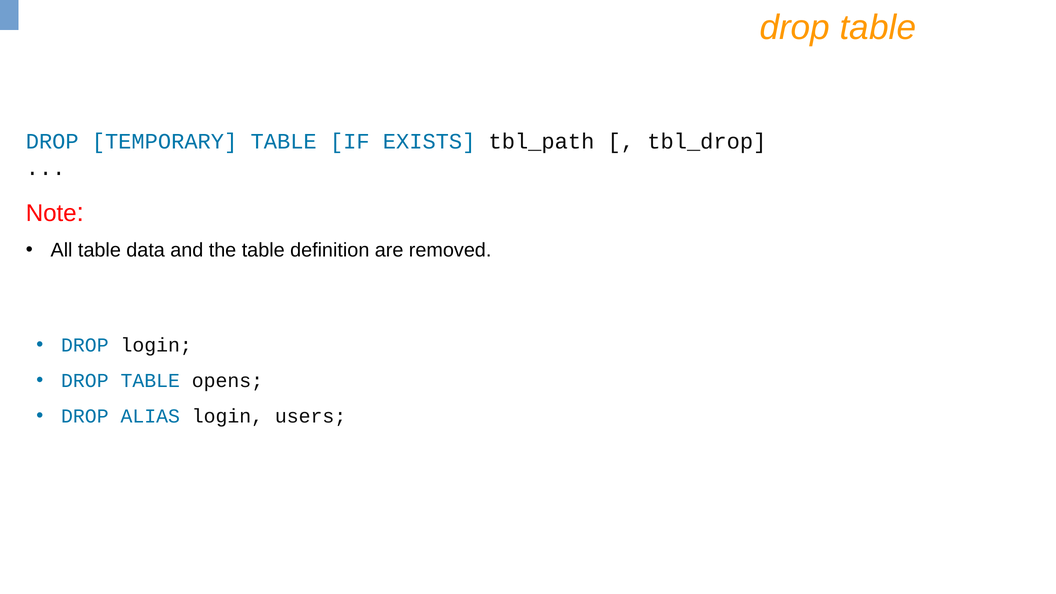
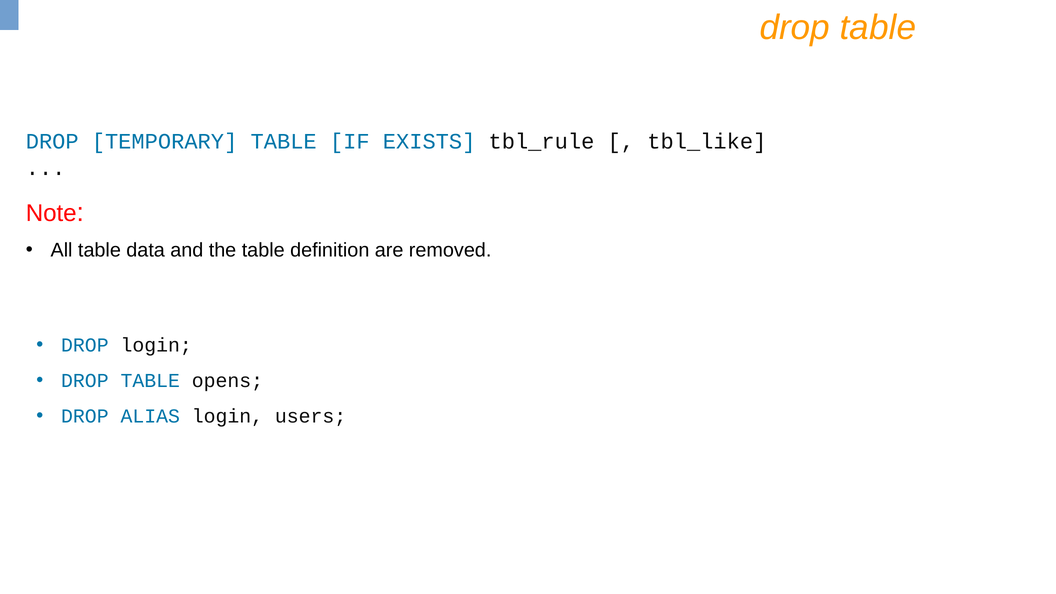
tbl_path: tbl_path -> tbl_rule
tbl_drop: tbl_drop -> tbl_like
